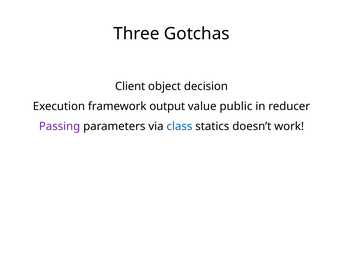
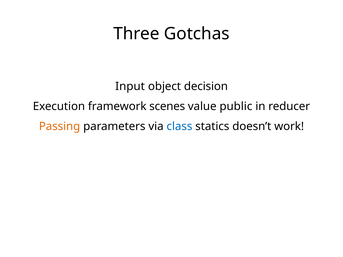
Client: Client -> Input
output: output -> scenes
Passing colour: purple -> orange
